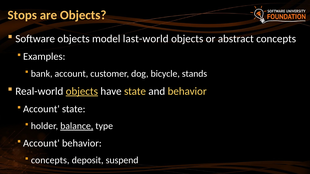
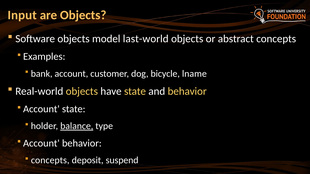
Stops: Stops -> Input
stands: stands -> lname
objects at (82, 91) underline: present -> none
